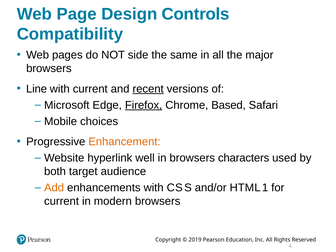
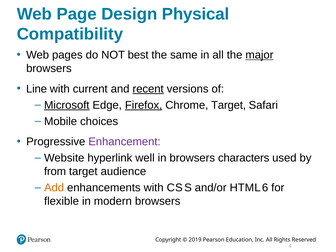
Controls: Controls -> Physical
side: side -> best
major underline: none -> present
Microsoft underline: none -> present
Chrome Based: Based -> Target
Enhancement colour: orange -> purple
both: both -> from
1: 1 -> 6
current at (62, 201): current -> flexible
